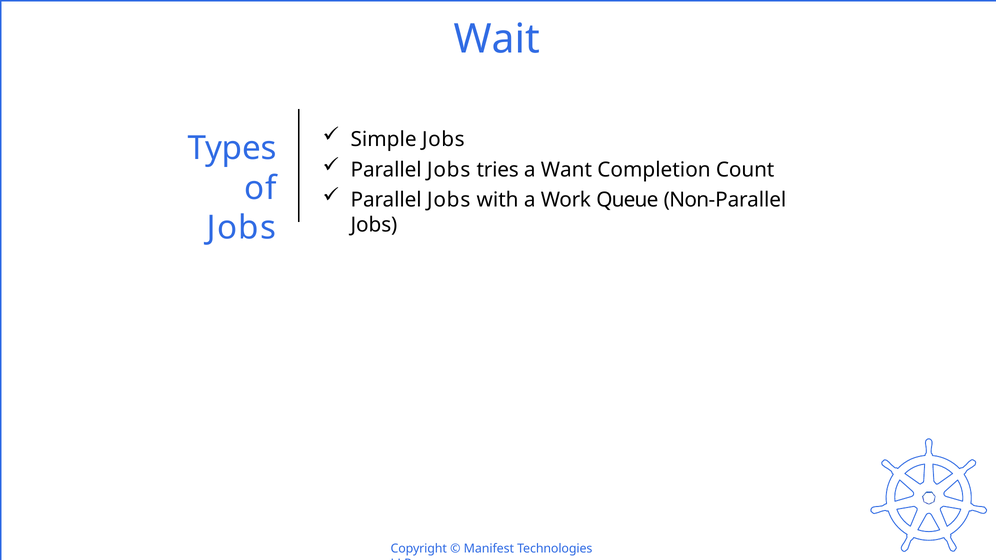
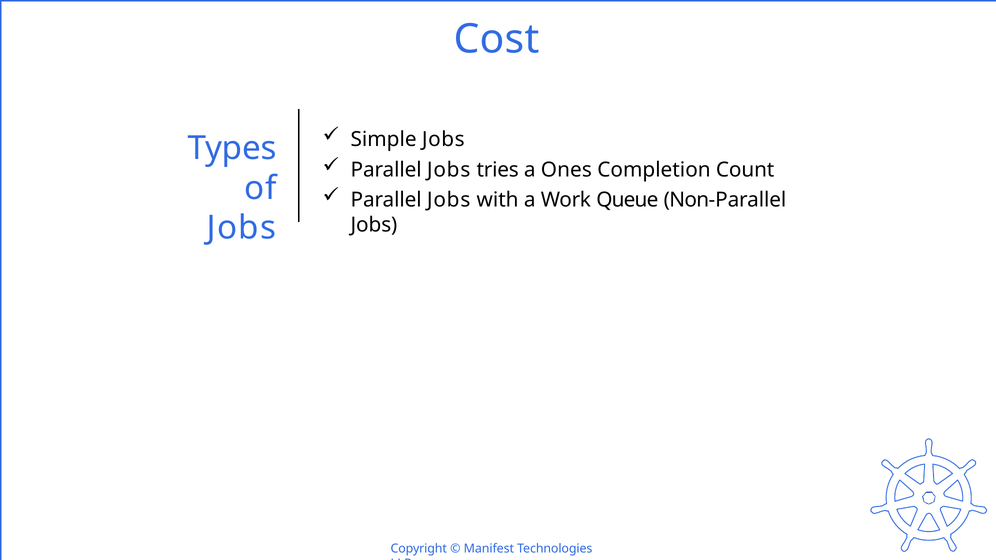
Wait: Wait -> Cost
Want: Want -> Ones
